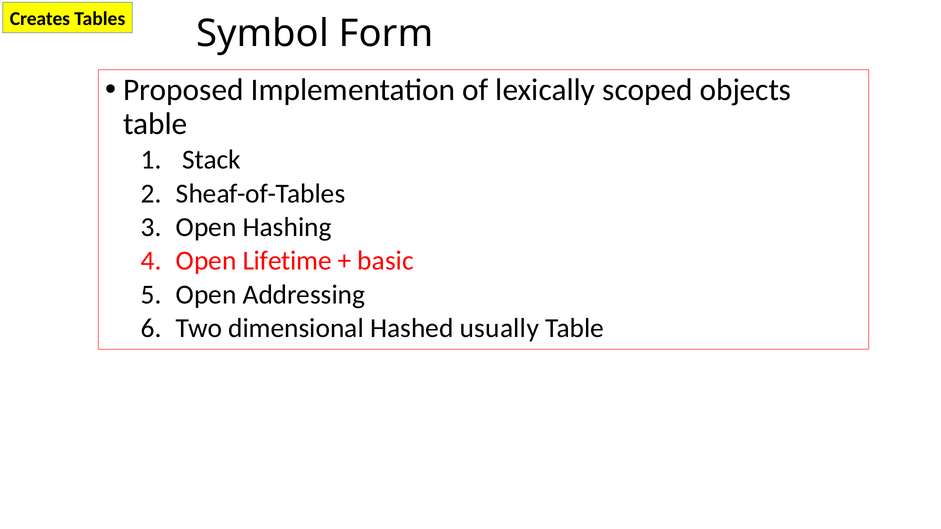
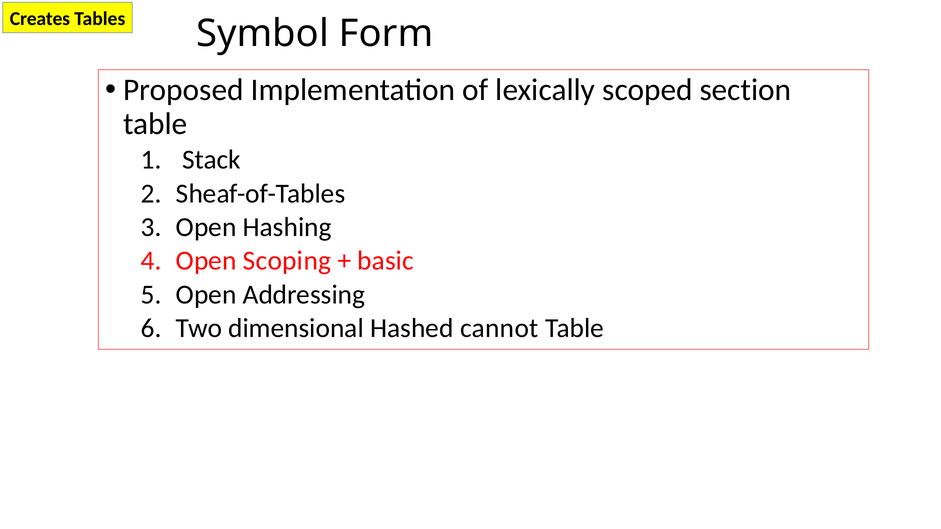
objects: objects -> section
Lifetime: Lifetime -> Scoping
usually: usually -> cannot
